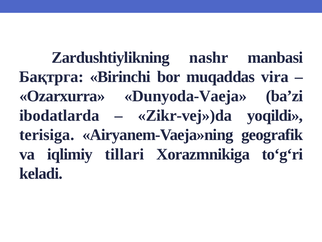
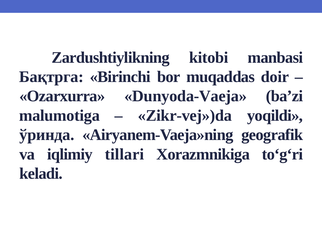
nashr: nashr -> kitobi
vira: vira -> doir
ibodatlarda: ibodatlarda -> malumotiga
terisiga: terisiga -> ўринда
